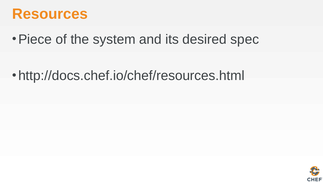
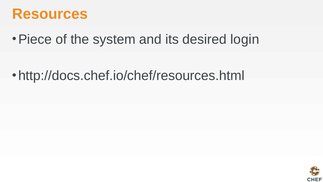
spec: spec -> login
